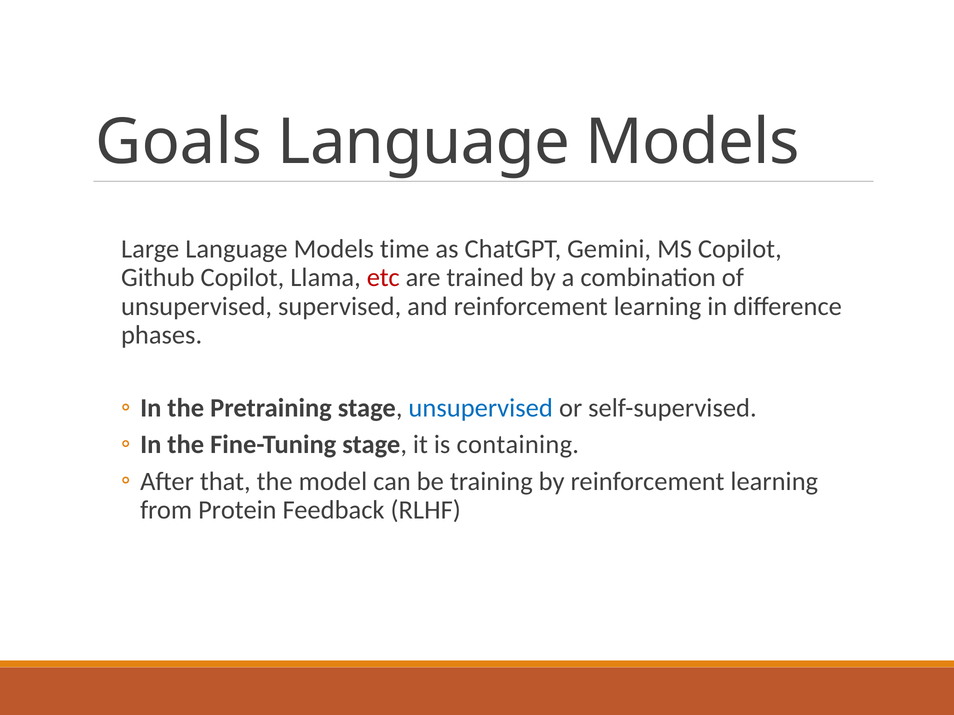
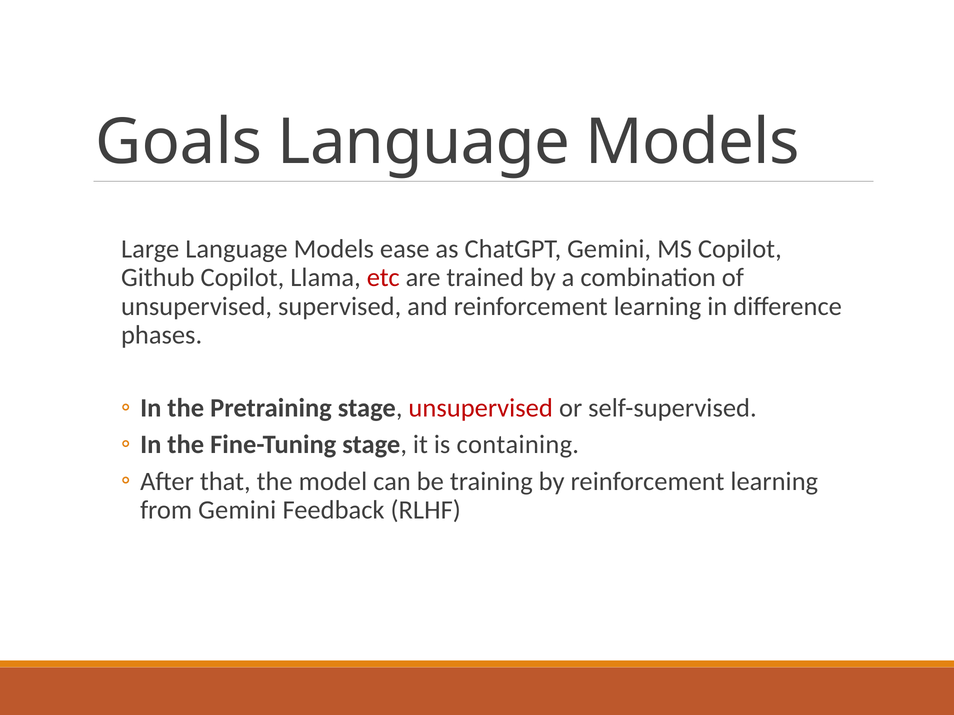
time: time -> ease
unsupervised at (481, 408) colour: blue -> red
from Protein: Protein -> Gemini
